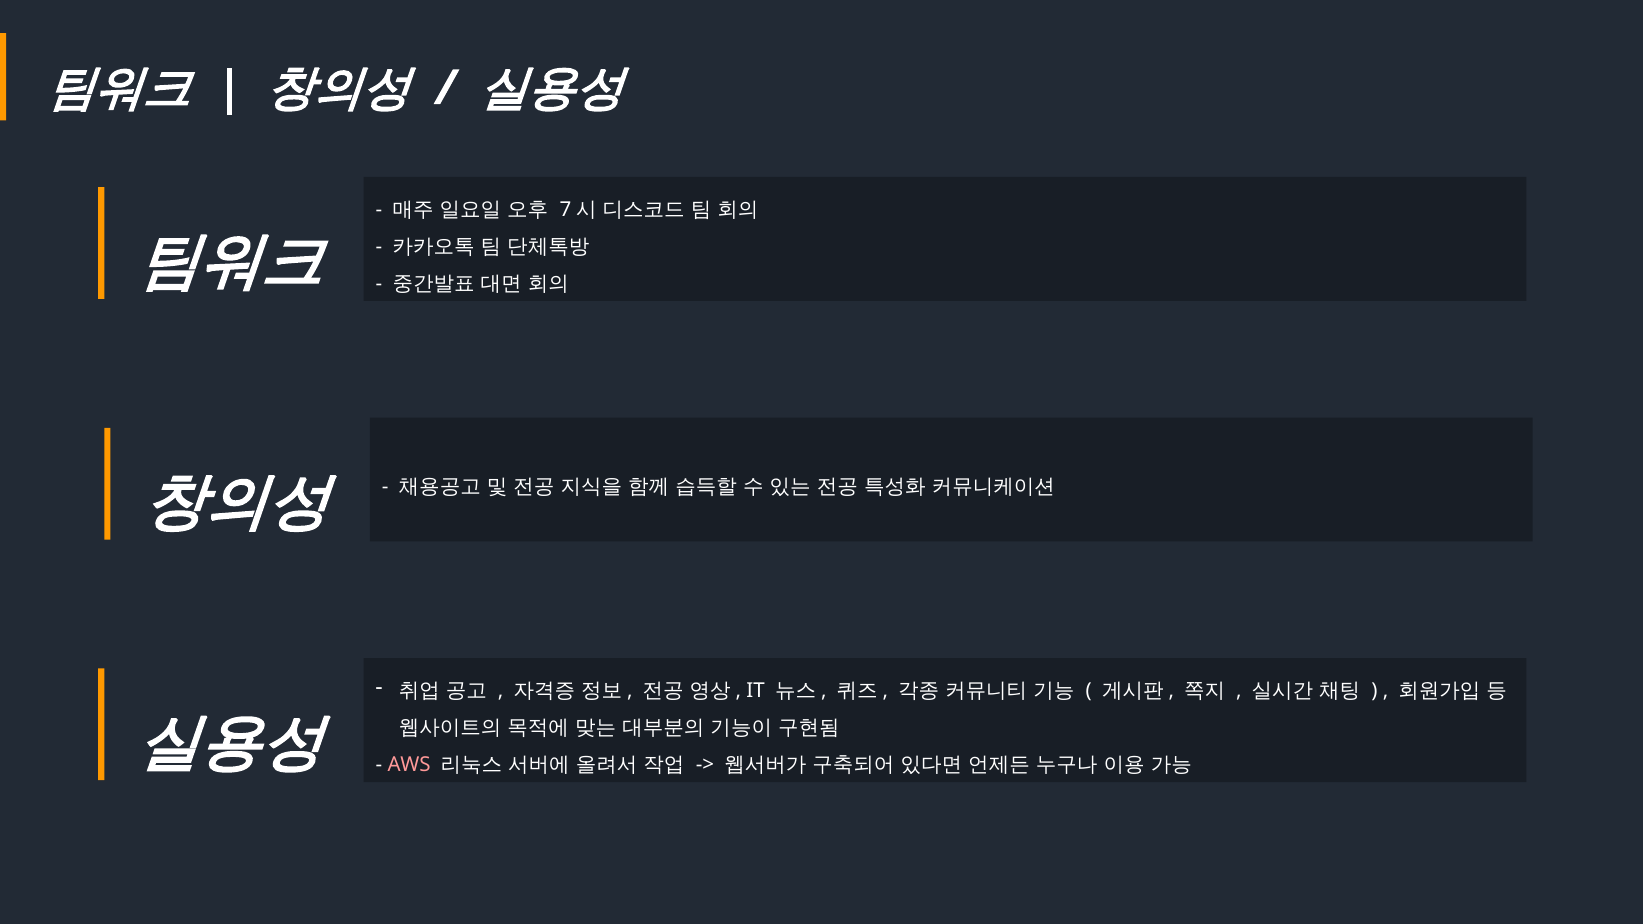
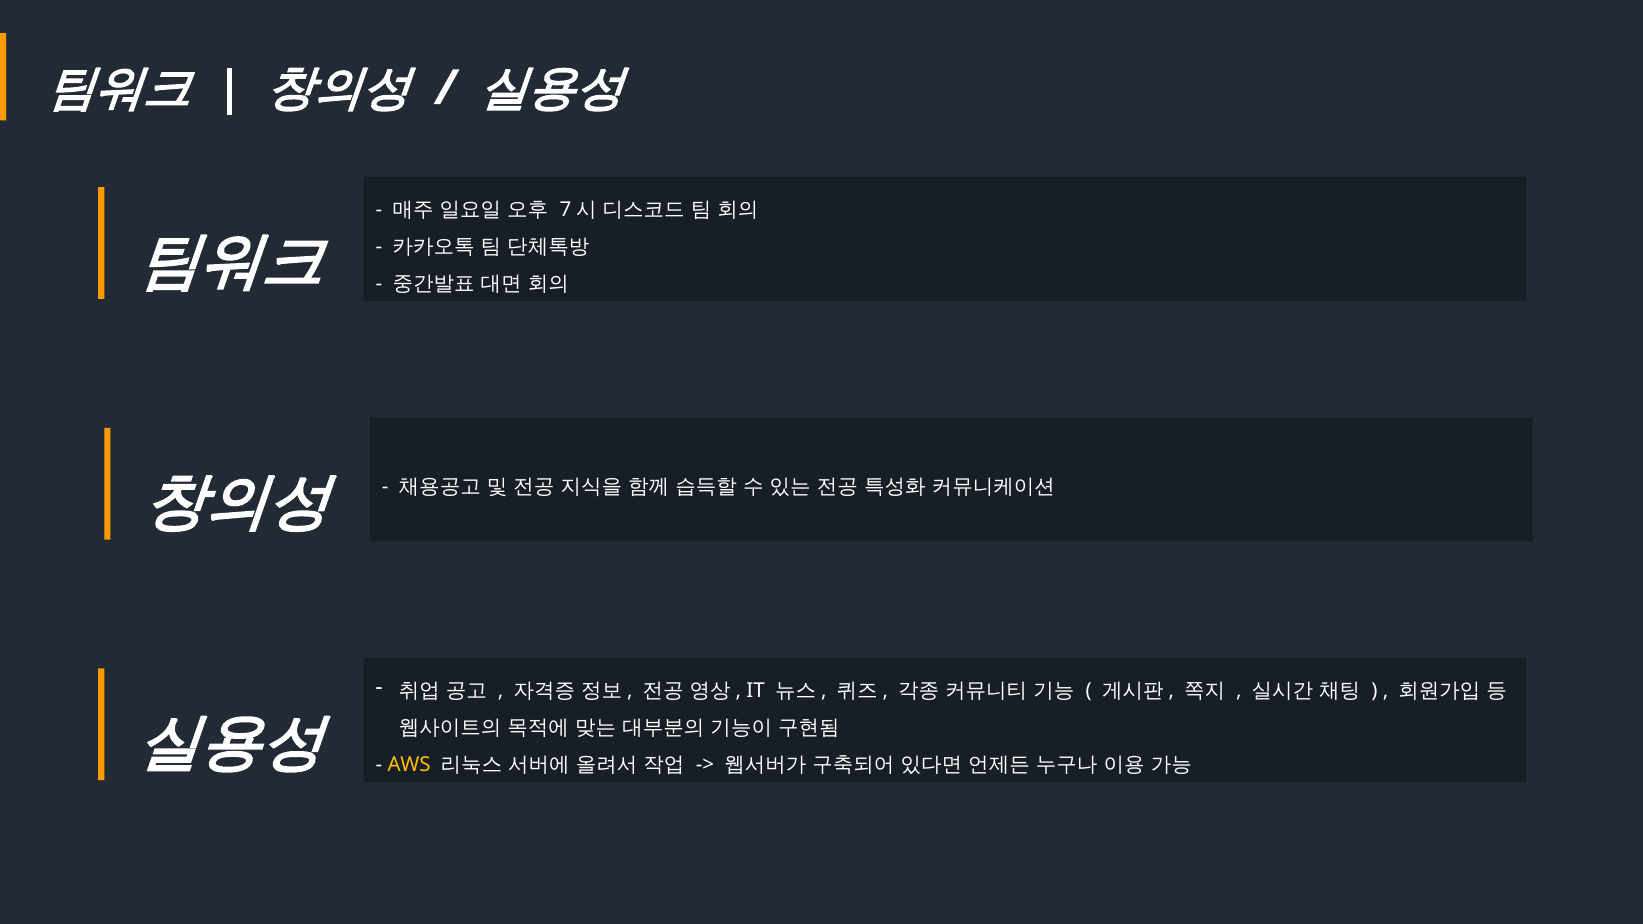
AWS colour: pink -> yellow
